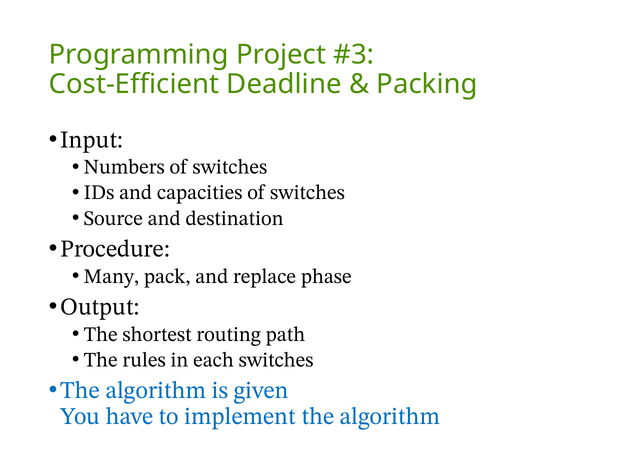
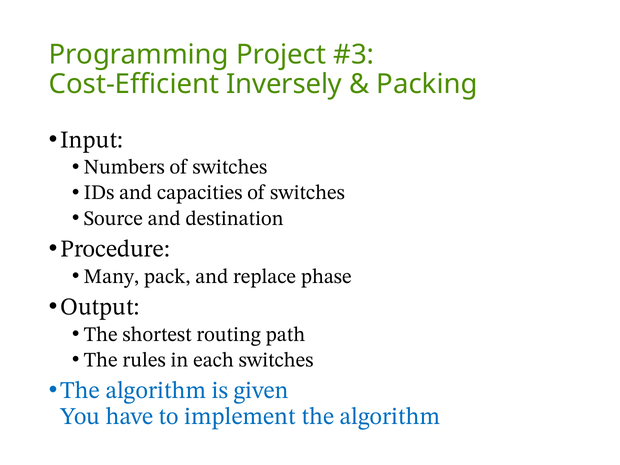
Deadline: Deadline -> Inversely
